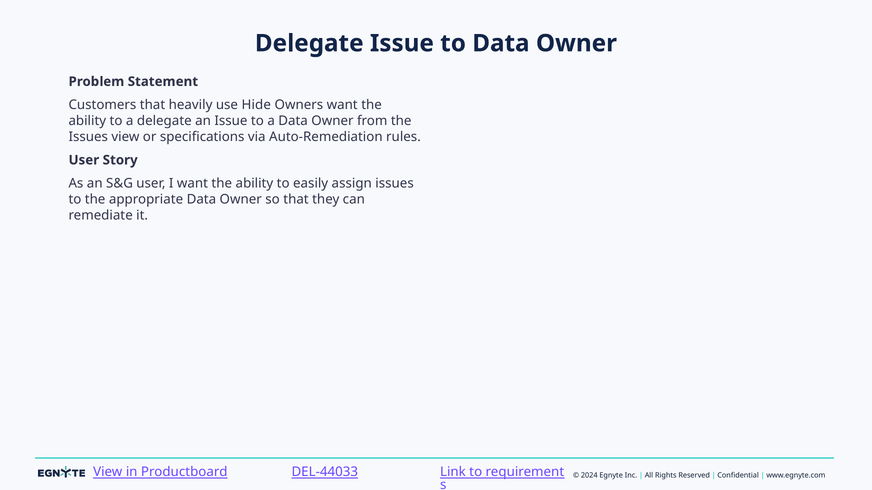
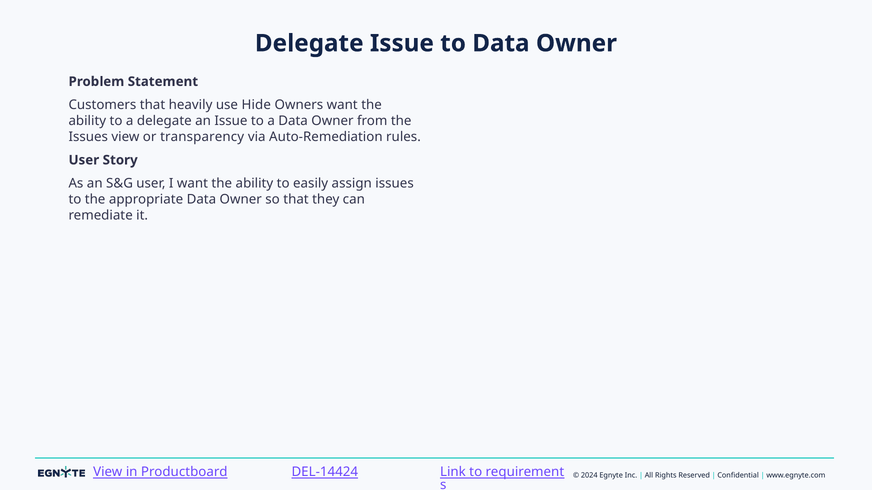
specifications: specifications -> transparency
DEL-44033: DEL-44033 -> DEL-14424
